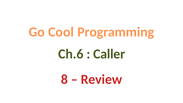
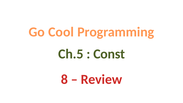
Ch.6: Ch.6 -> Ch.5
Caller: Caller -> Const
